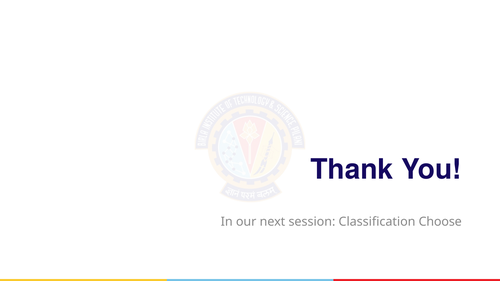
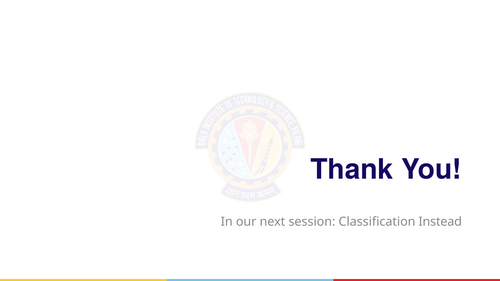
Choose: Choose -> Instead
